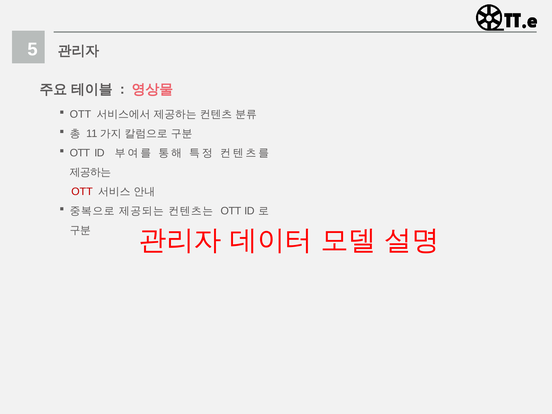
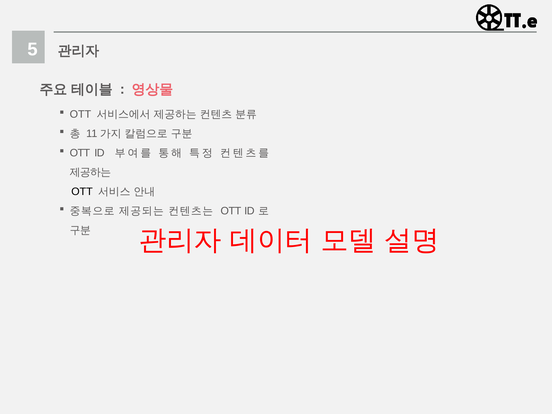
OTT at (82, 192) colour: red -> black
